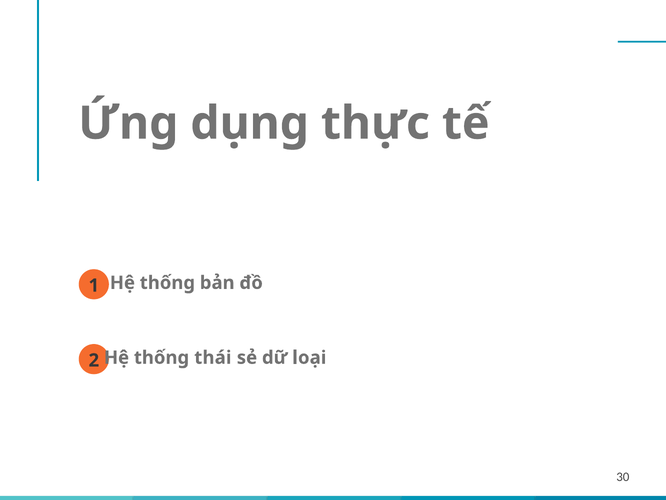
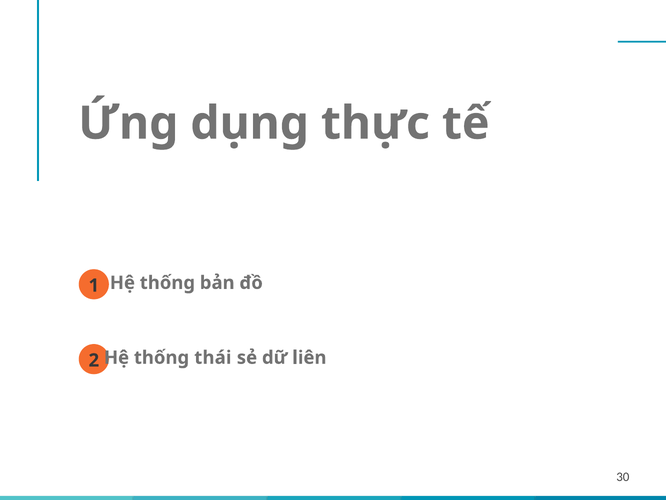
loại: loại -> liên
